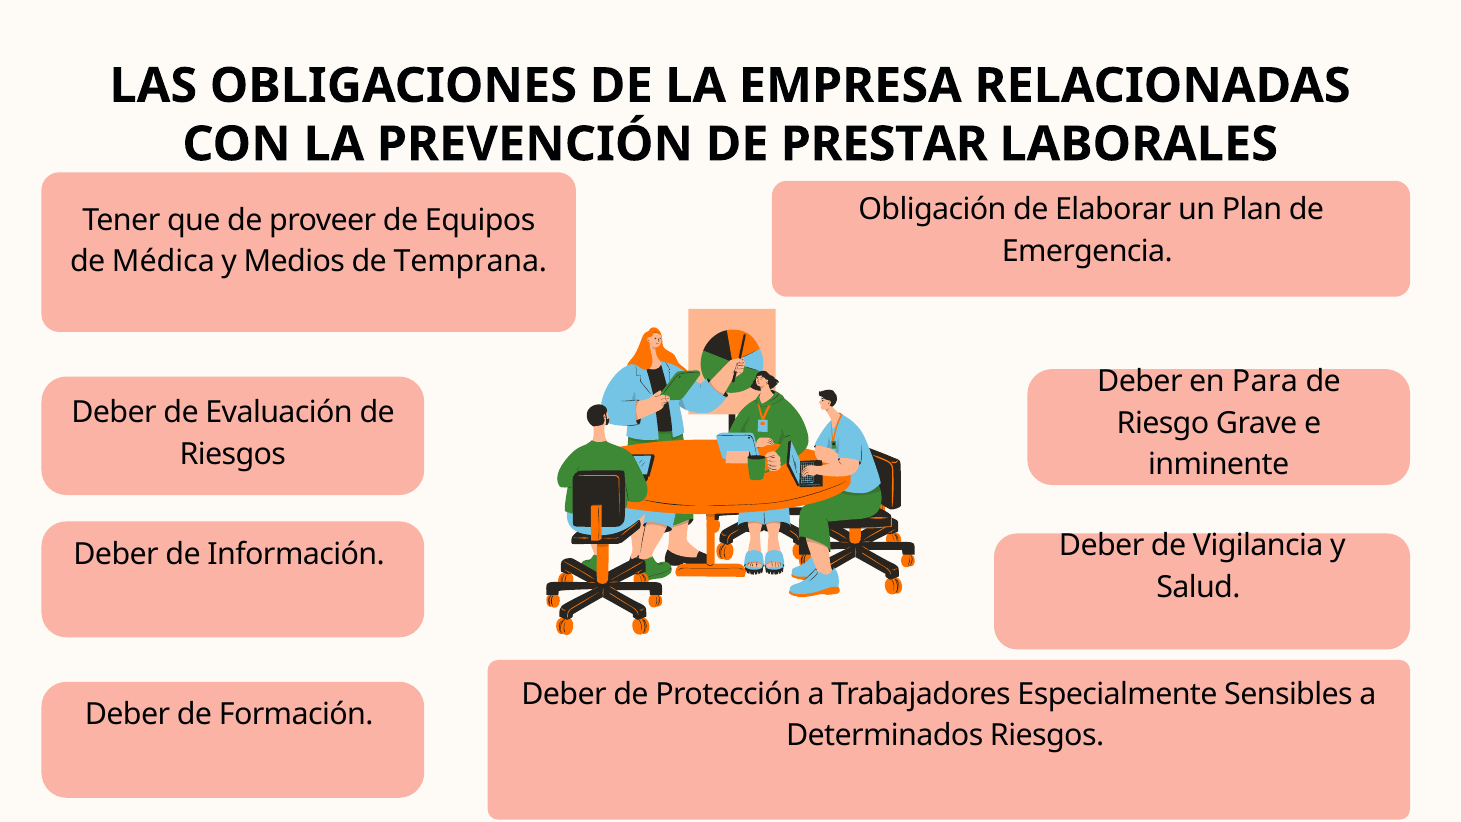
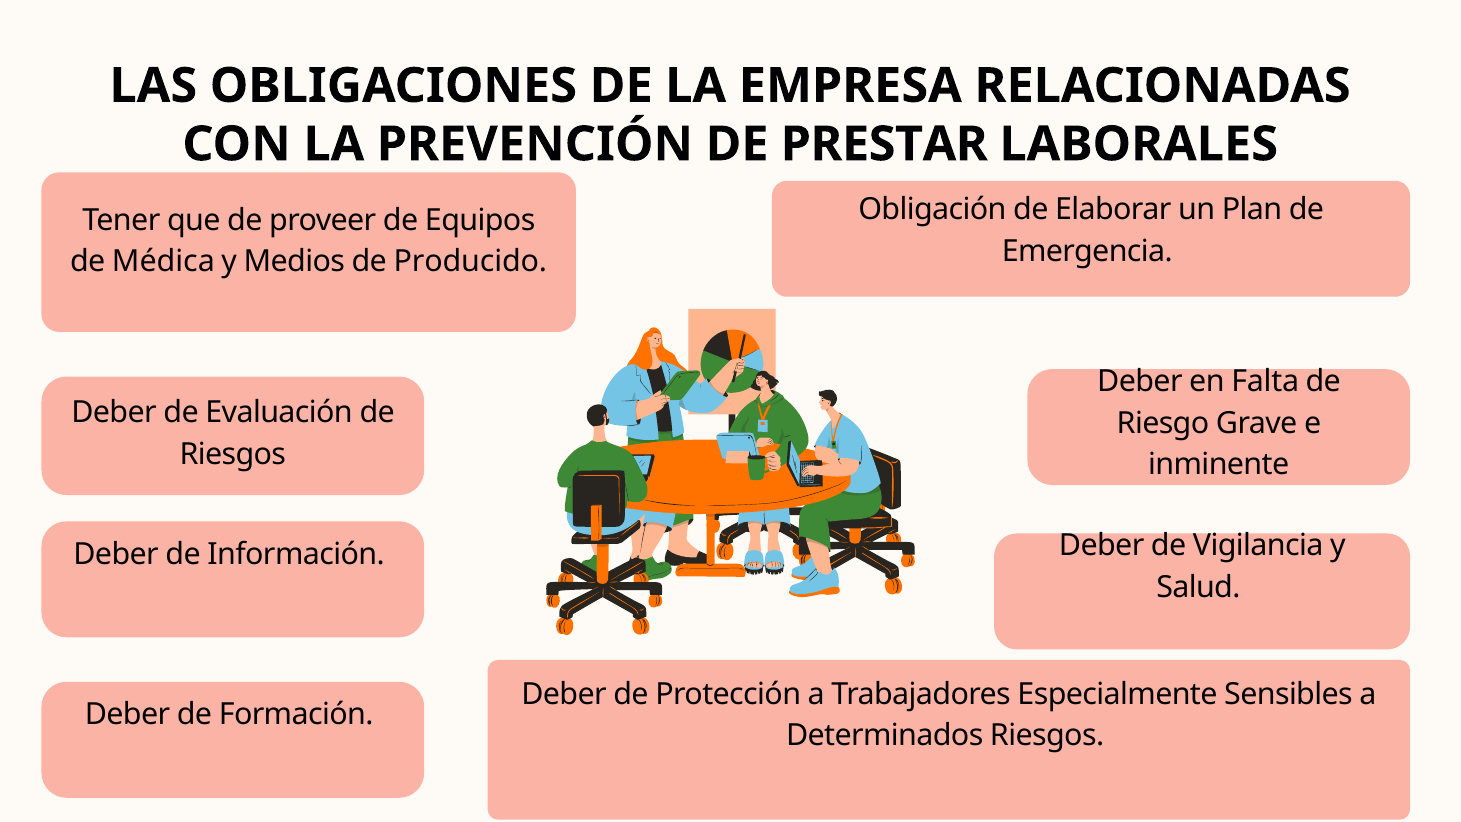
Temprana: Temprana -> Producido
Para: Para -> Falta
